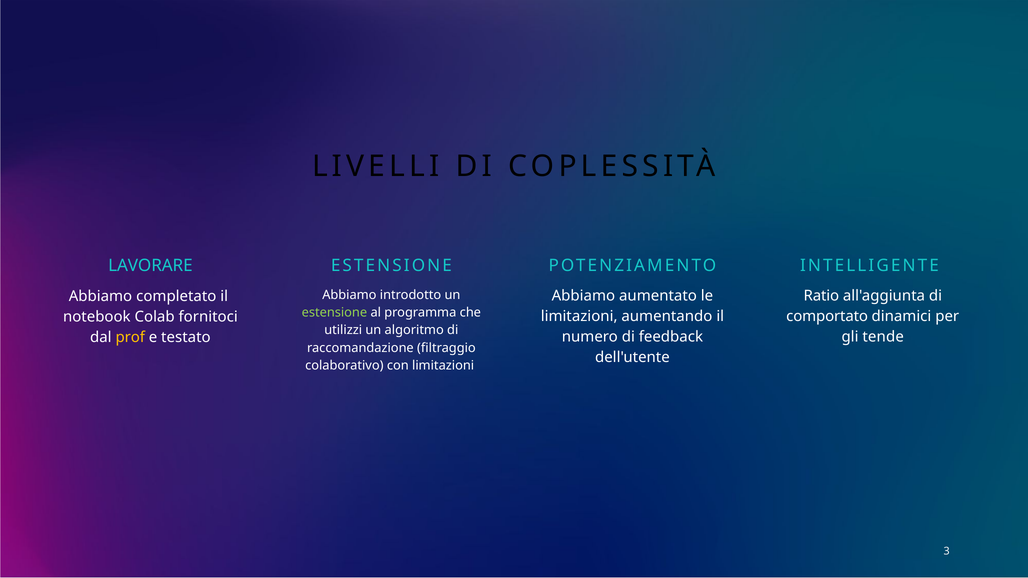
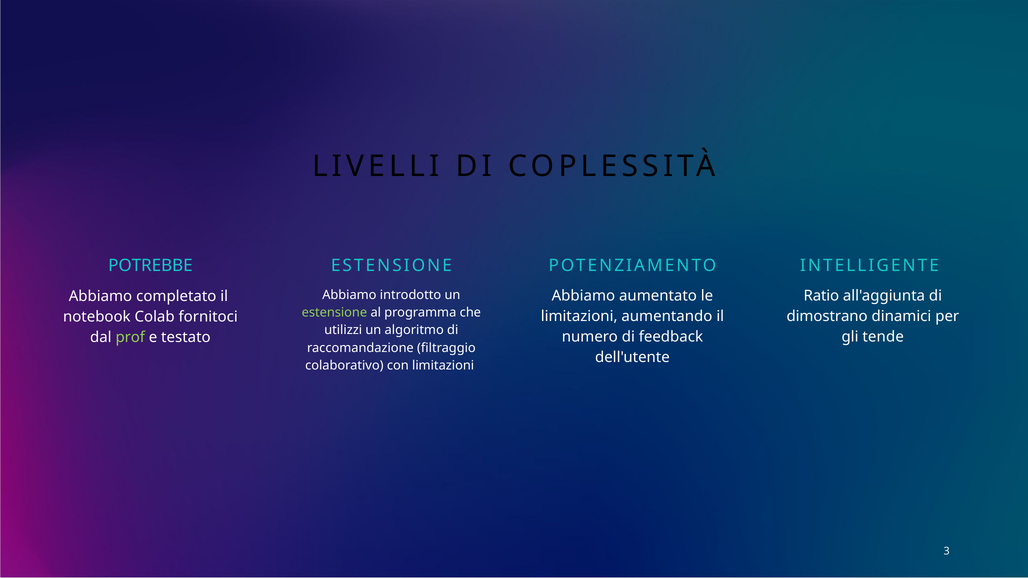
LAVORARE: LAVORARE -> POTREBBE
comportato: comportato -> dimostrano
prof colour: yellow -> light green
